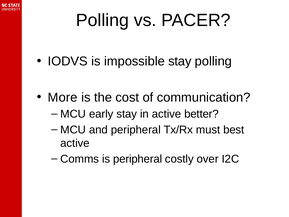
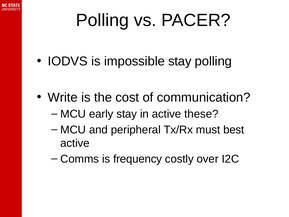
More: More -> Write
better: better -> these
is peripheral: peripheral -> frequency
